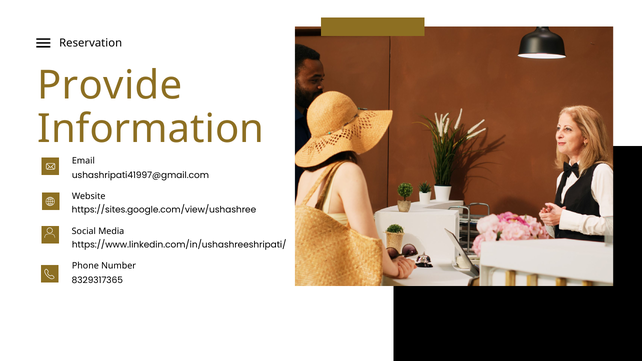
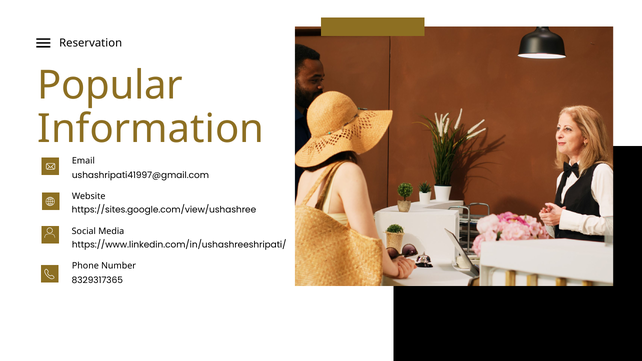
Provide: Provide -> Popular
